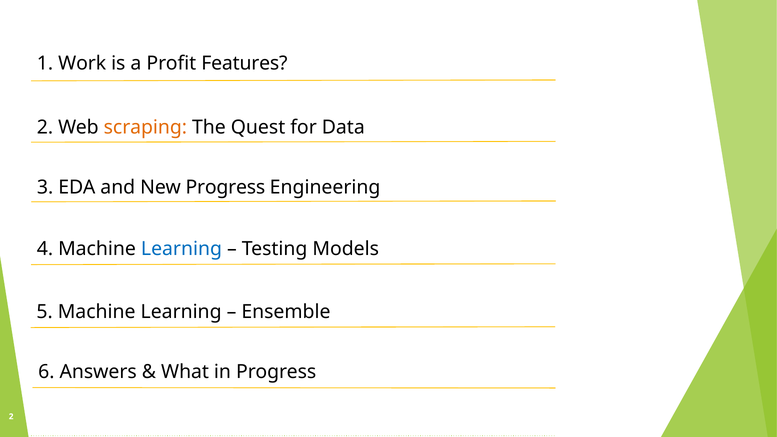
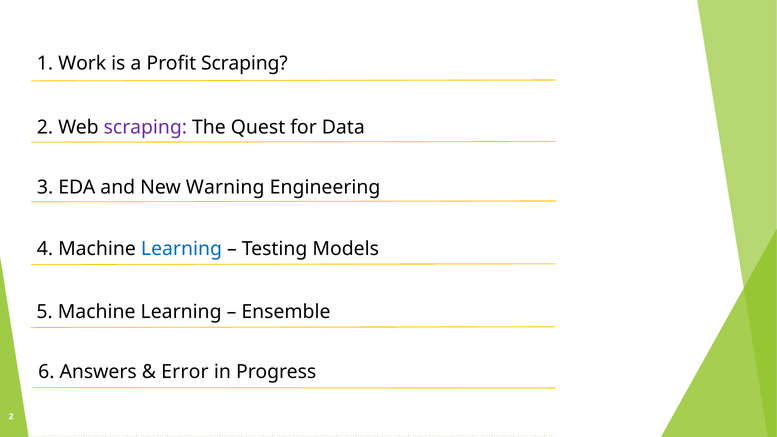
Profit Features: Features -> Scraping
scraping at (145, 127) colour: orange -> purple
New Progress: Progress -> Warning
What: What -> Error
